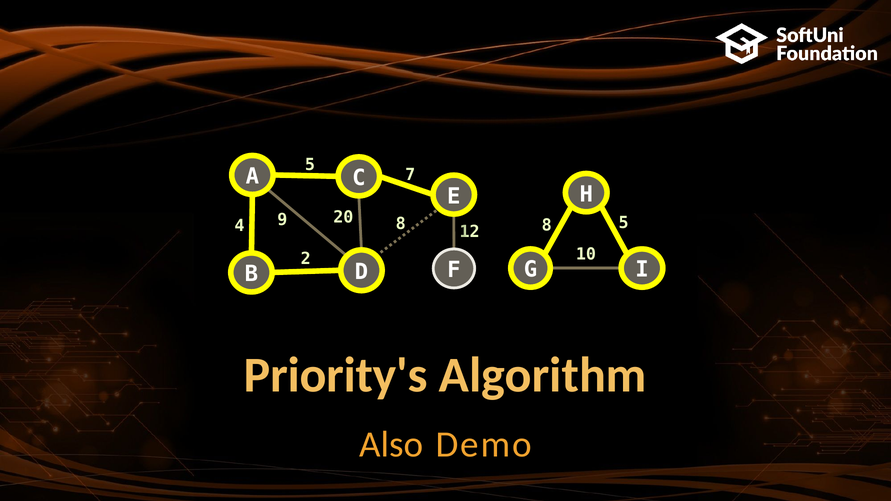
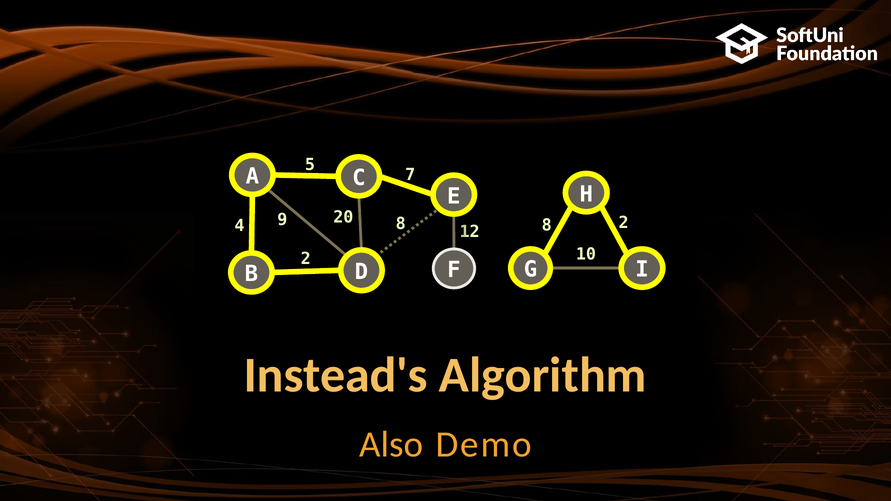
8 5: 5 -> 2
Priority's: Priority's -> Instead's
